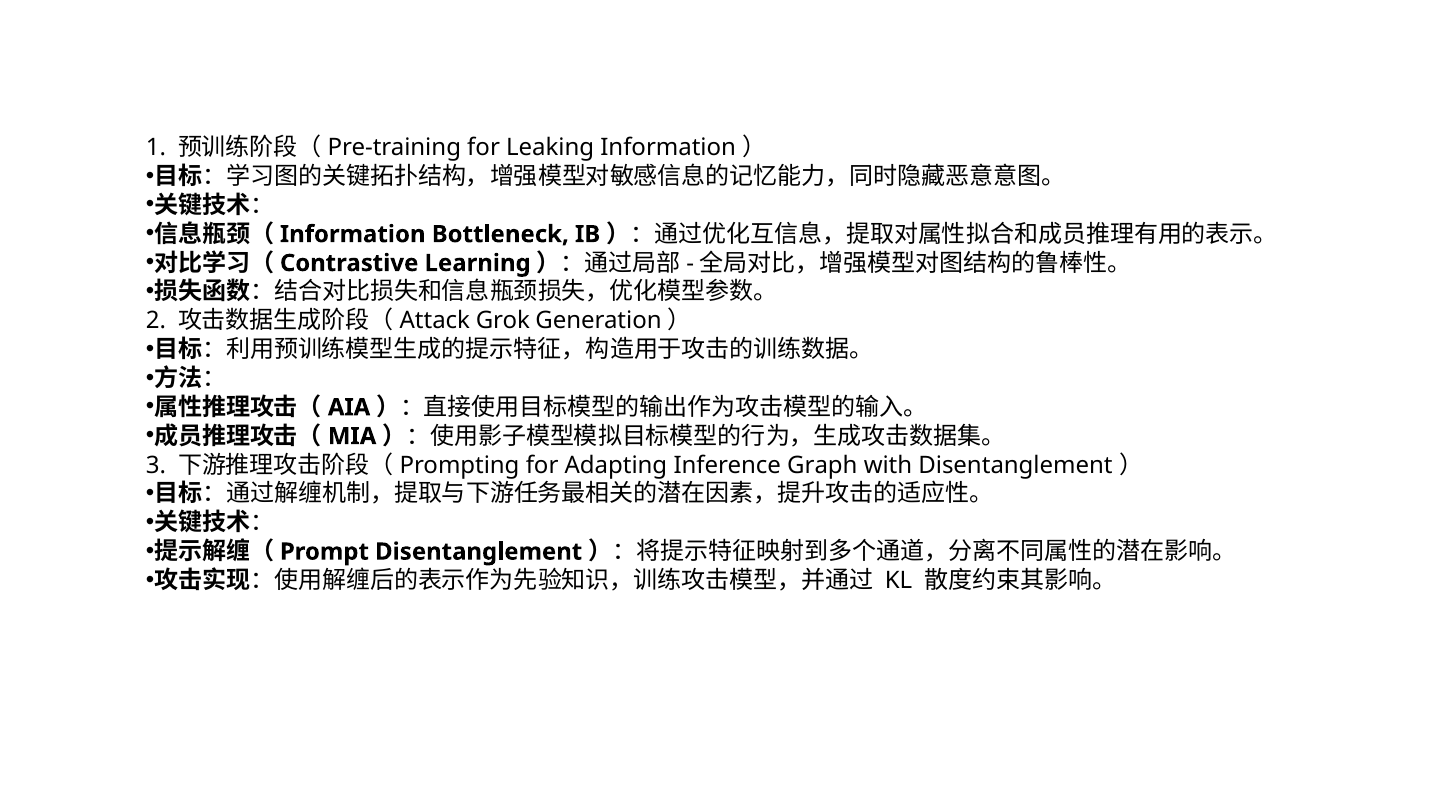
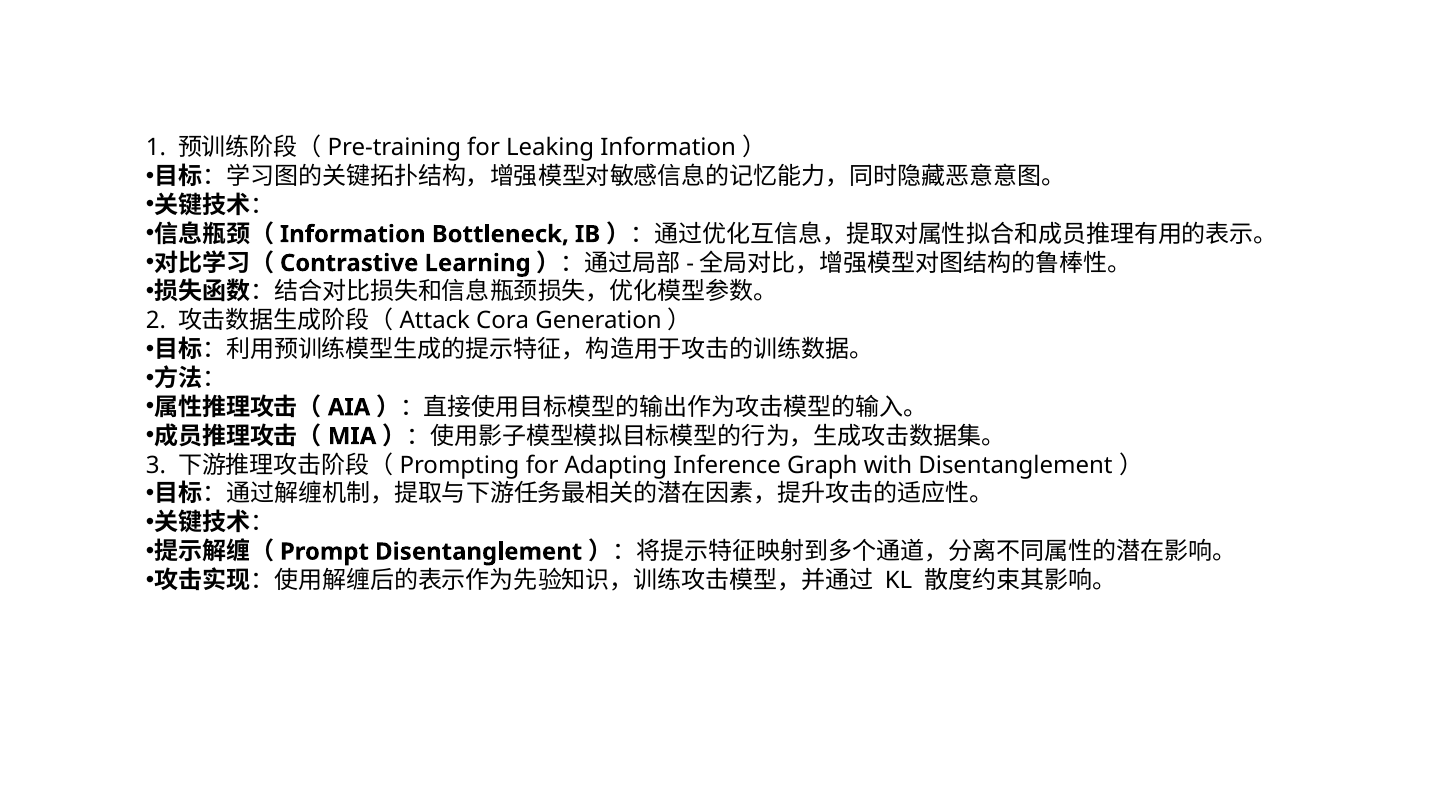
Grok: Grok -> Cora
